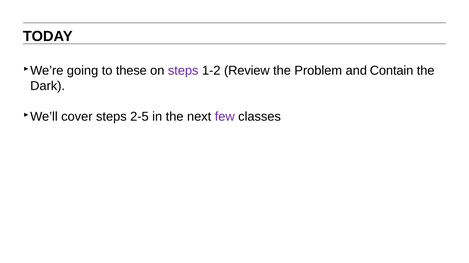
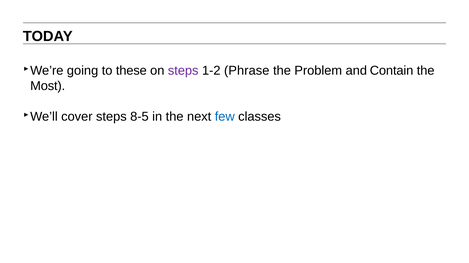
Review: Review -> Phrase
Dark: Dark -> Most
2-5: 2-5 -> 8-5
few colour: purple -> blue
